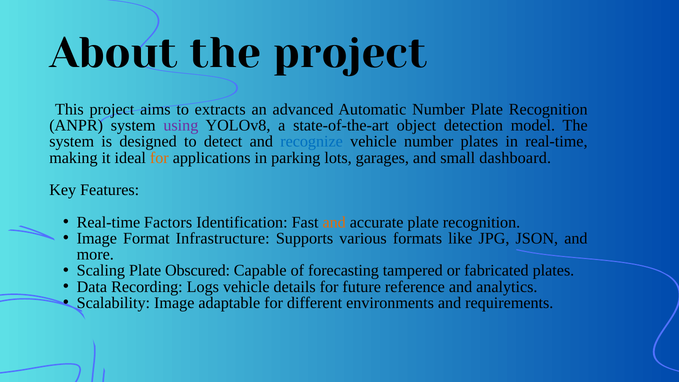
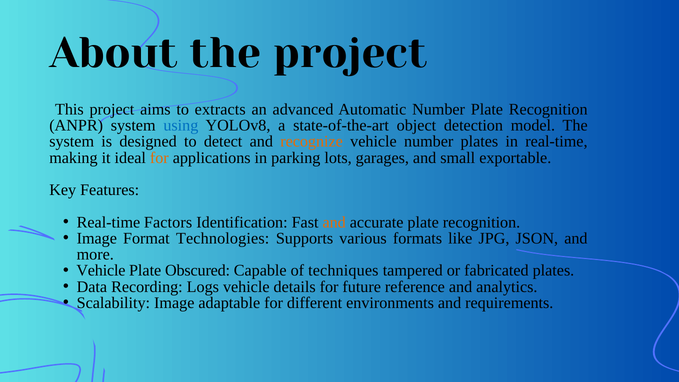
using colour: purple -> blue
recognize colour: blue -> orange
dashboard: dashboard -> exportable
Infrastructure: Infrastructure -> Technologies
Scaling at (101, 271): Scaling -> Vehicle
forecasting: forecasting -> techniques
